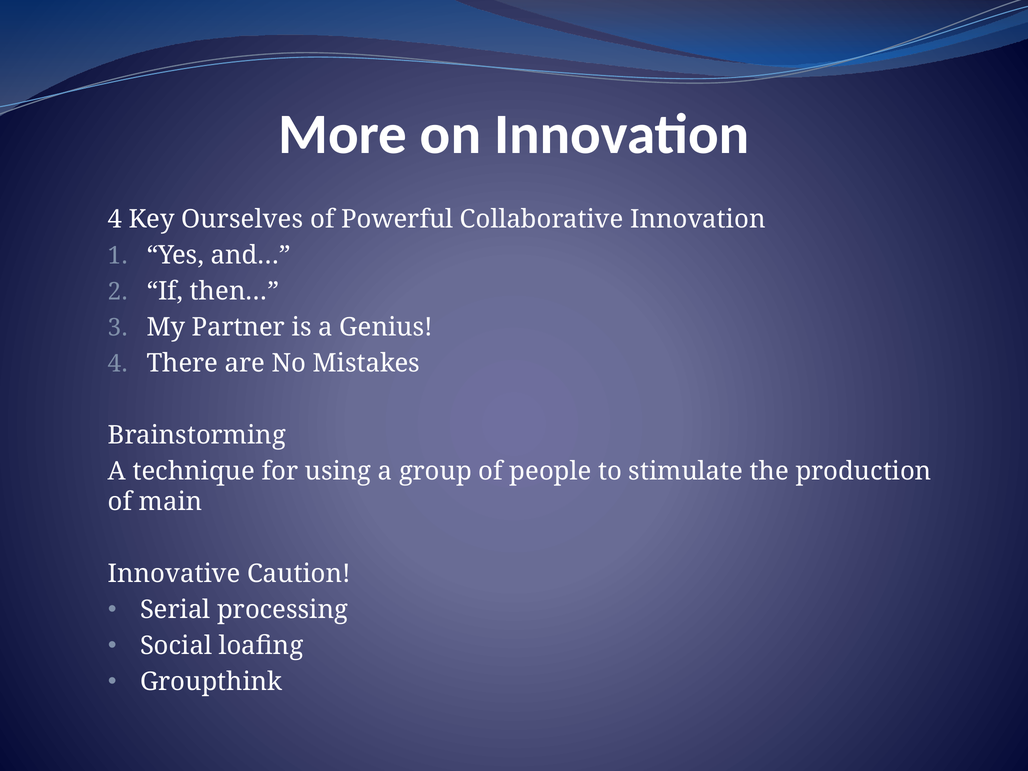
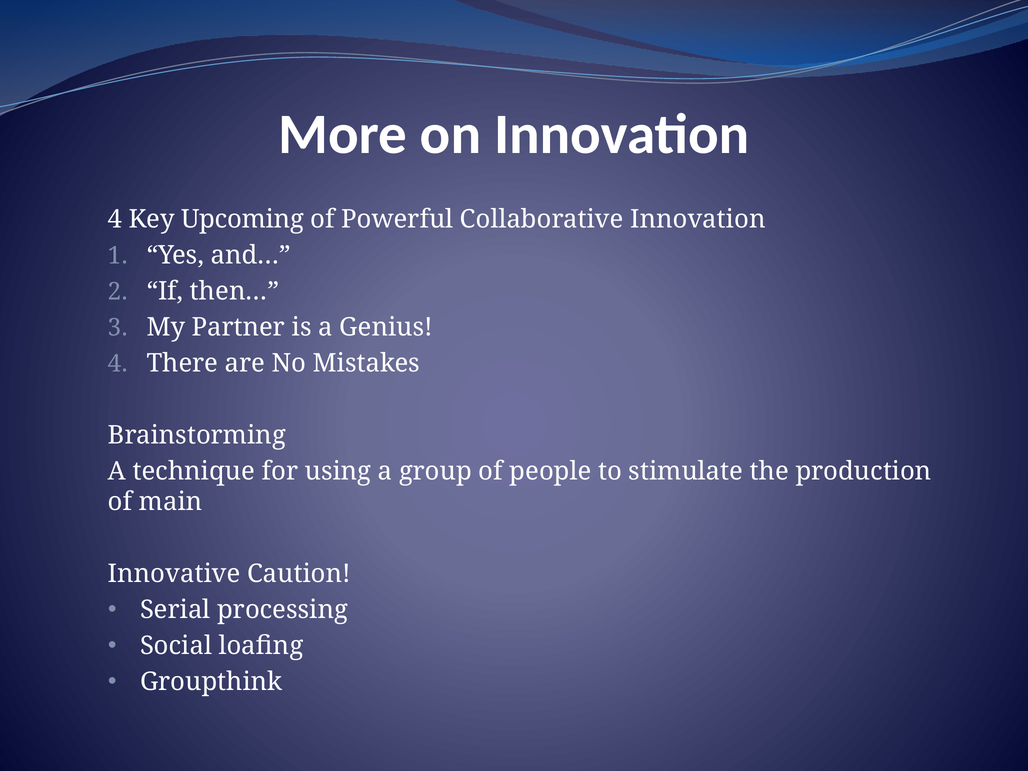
Ourselves: Ourselves -> Upcoming
